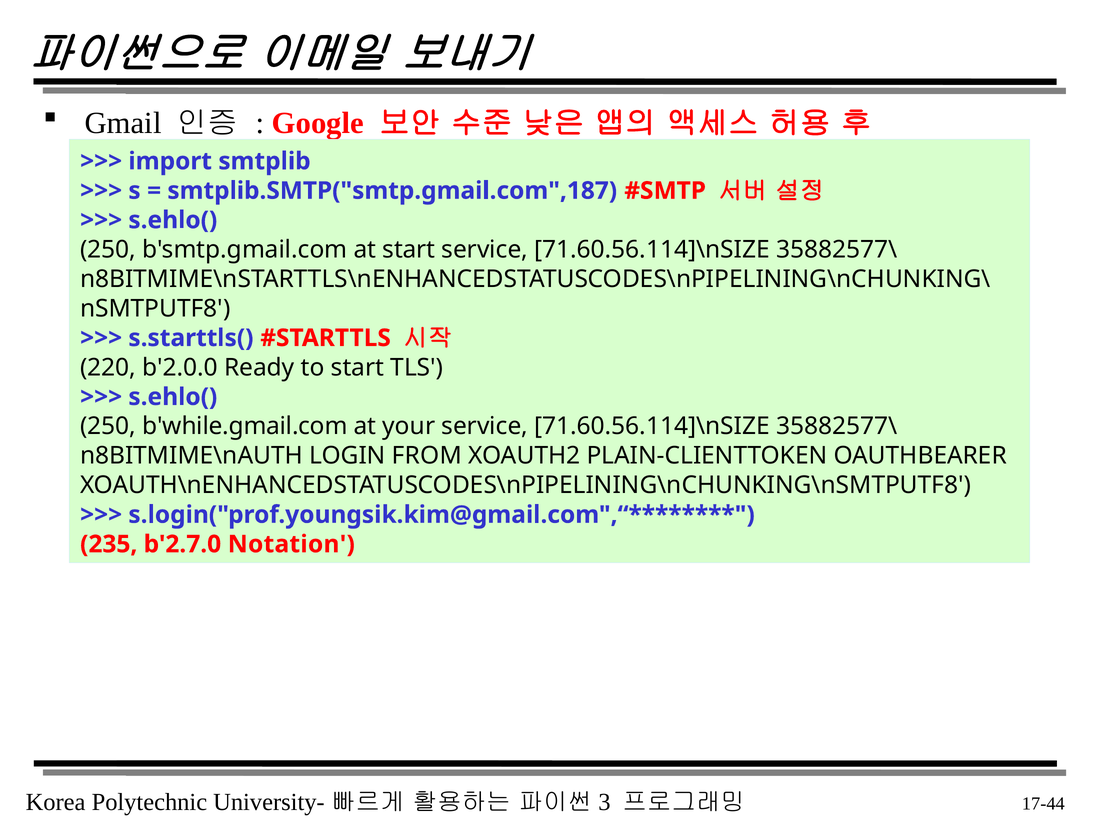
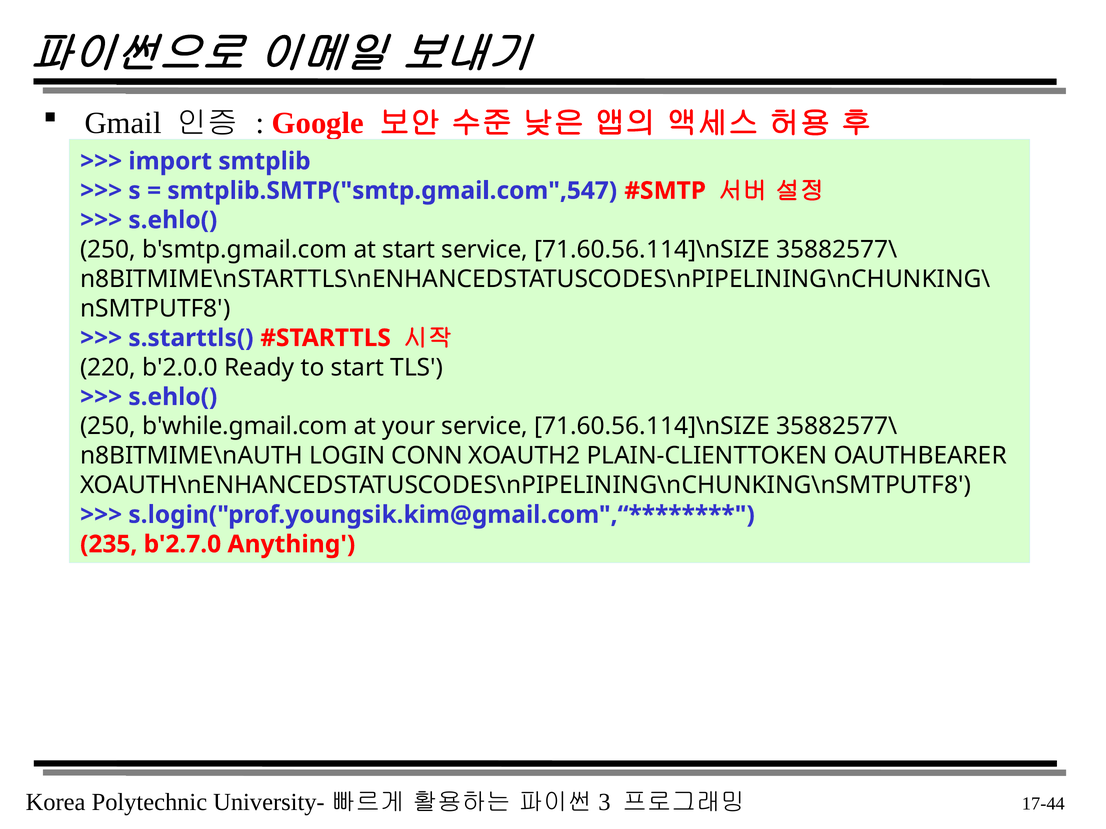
smtplib.SMTP("smtp.gmail.com",187: smtplib.SMTP("smtp.gmail.com",187 -> smtplib.SMTP("smtp.gmail.com",547
FROM: FROM -> CONN
Notation: Notation -> Anything
